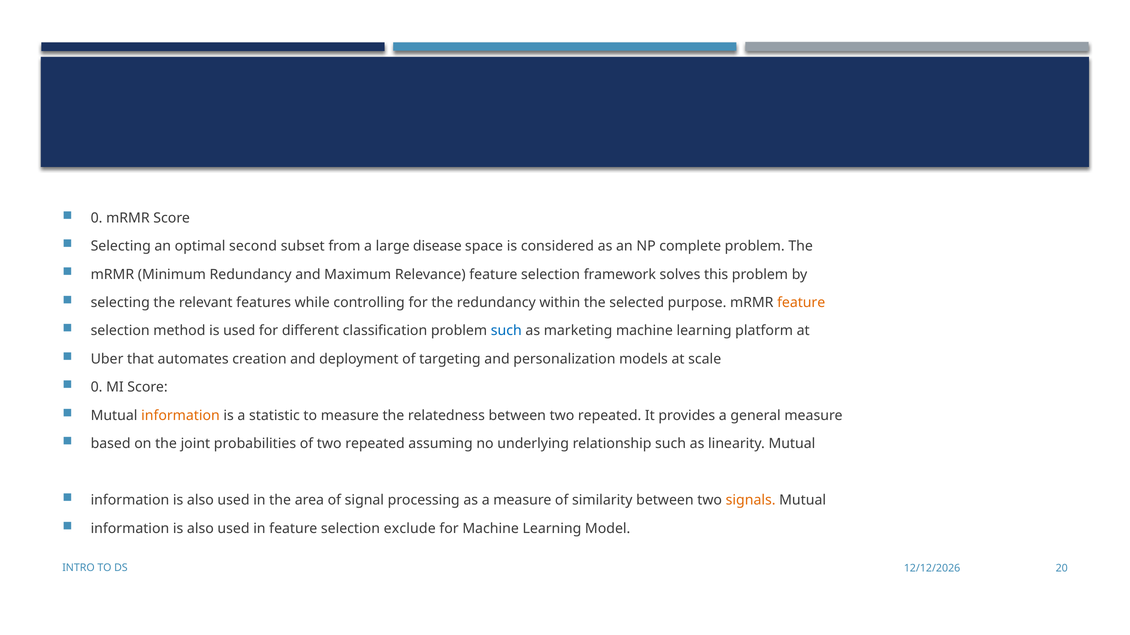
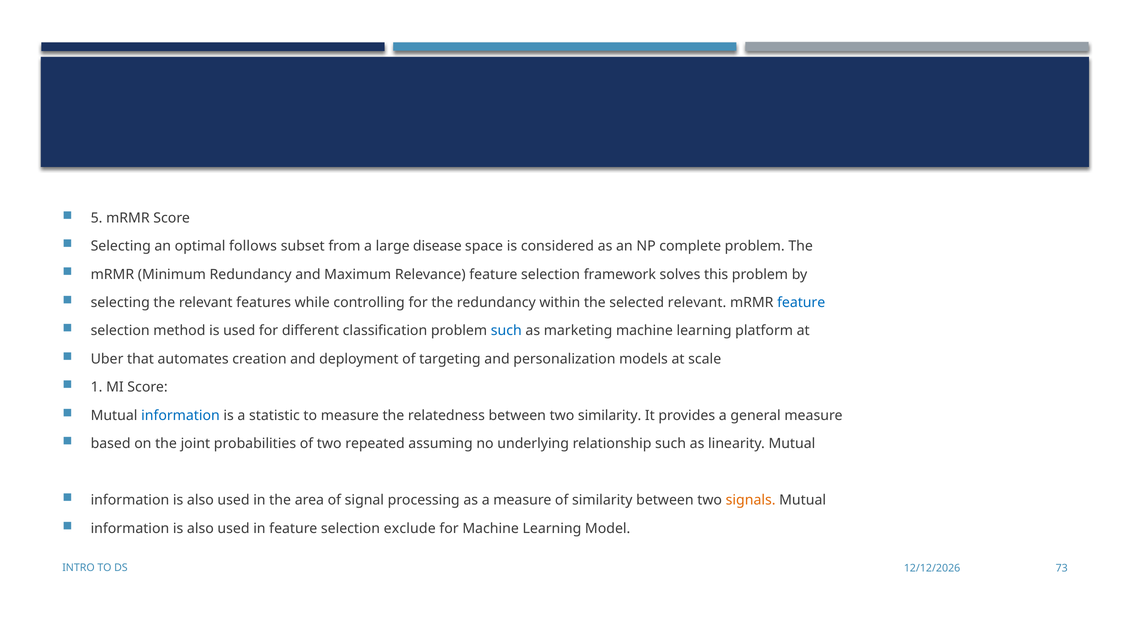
0 at (97, 218): 0 -> 5
second: second -> follows
selected purpose: purpose -> relevant
feature at (801, 303) colour: orange -> blue
0 at (97, 388): 0 -> 1
information at (180, 416) colour: orange -> blue
between two repeated: repeated -> similarity
20: 20 -> 73
